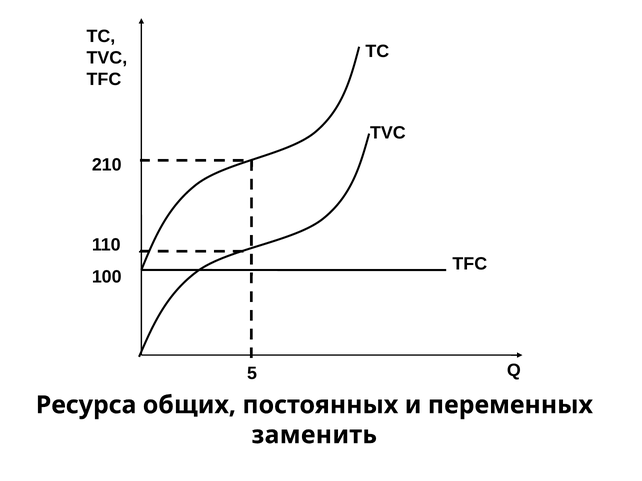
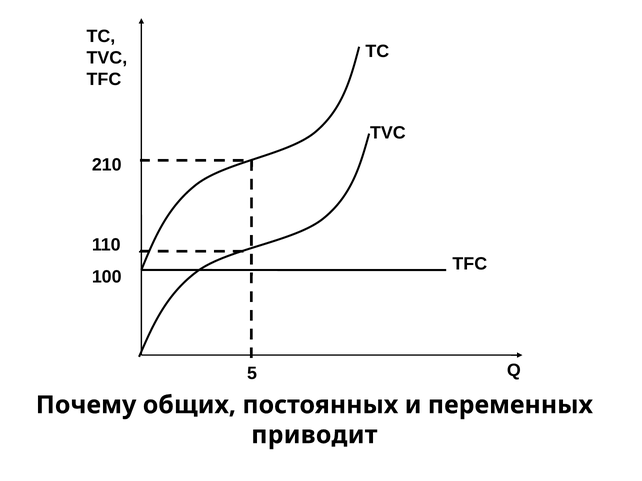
Ресурса: Ресурса -> Почему
заменить: заменить -> приводит
